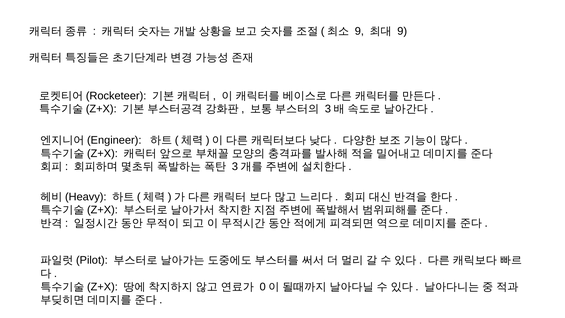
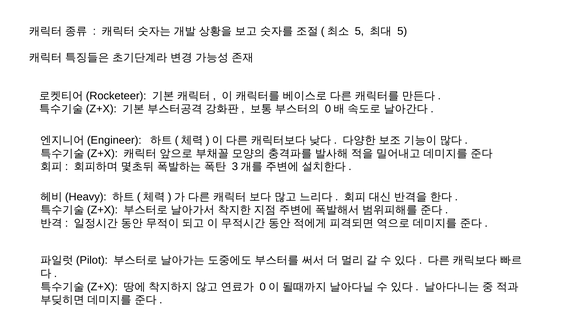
9 at (359, 31): 9 -> 5
9 at (402, 31): 9 -> 5
3 at (328, 109): 3 -> 0
